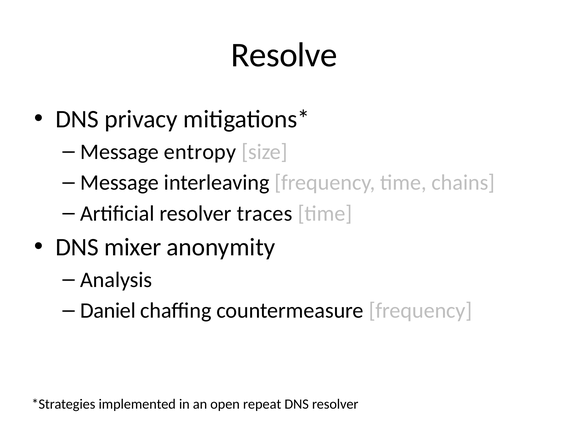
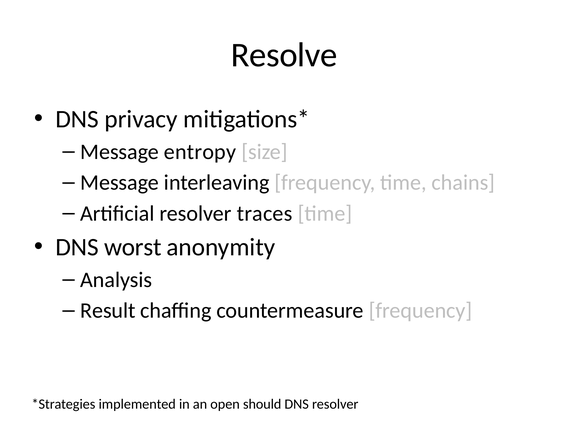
mixer: mixer -> worst
Daniel: Daniel -> Result
repeat: repeat -> should
